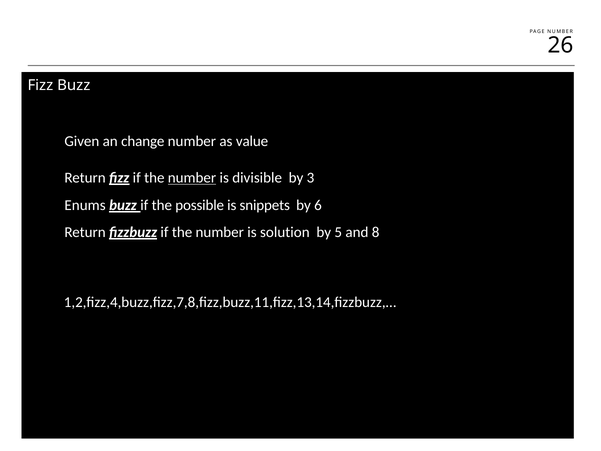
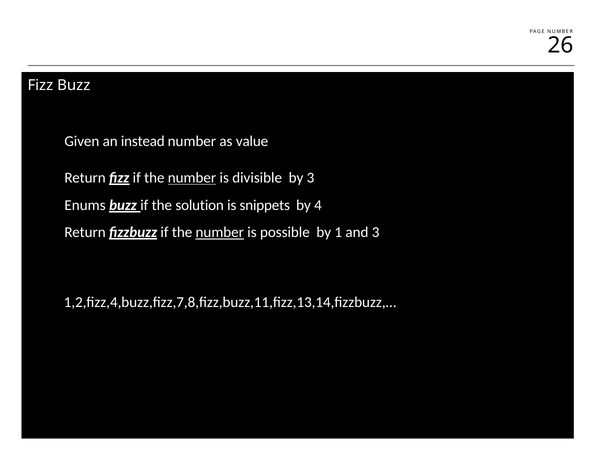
change: change -> instead
possible: possible -> solution
6: 6 -> 4
number at (220, 232) underline: none -> present
solution: solution -> possible
5: 5 -> 1
and 8: 8 -> 3
